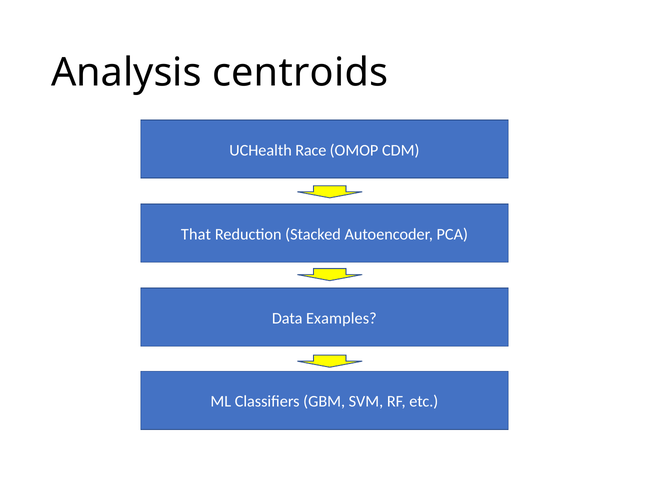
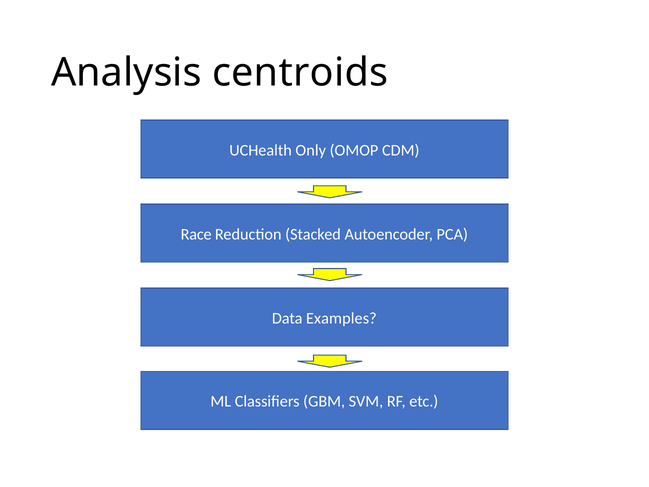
Race: Race -> Only
That: That -> Race
